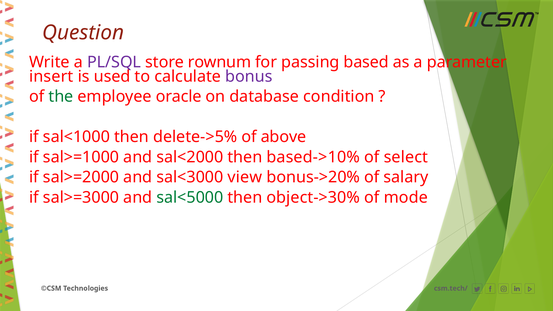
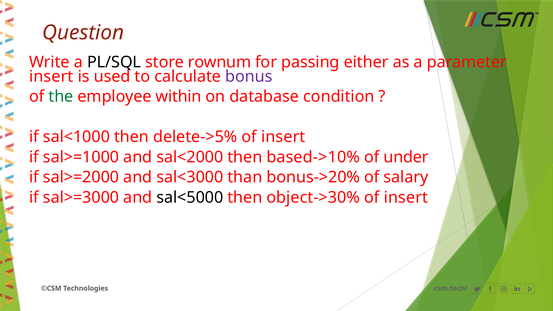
PL/SQL colour: purple -> black
based: based -> either
oracle: oracle -> within
above at (283, 137): above -> insert
select: select -> under
view: view -> than
sal<5000 colour: green -> black
mode at (406, 197): mode -> insert
